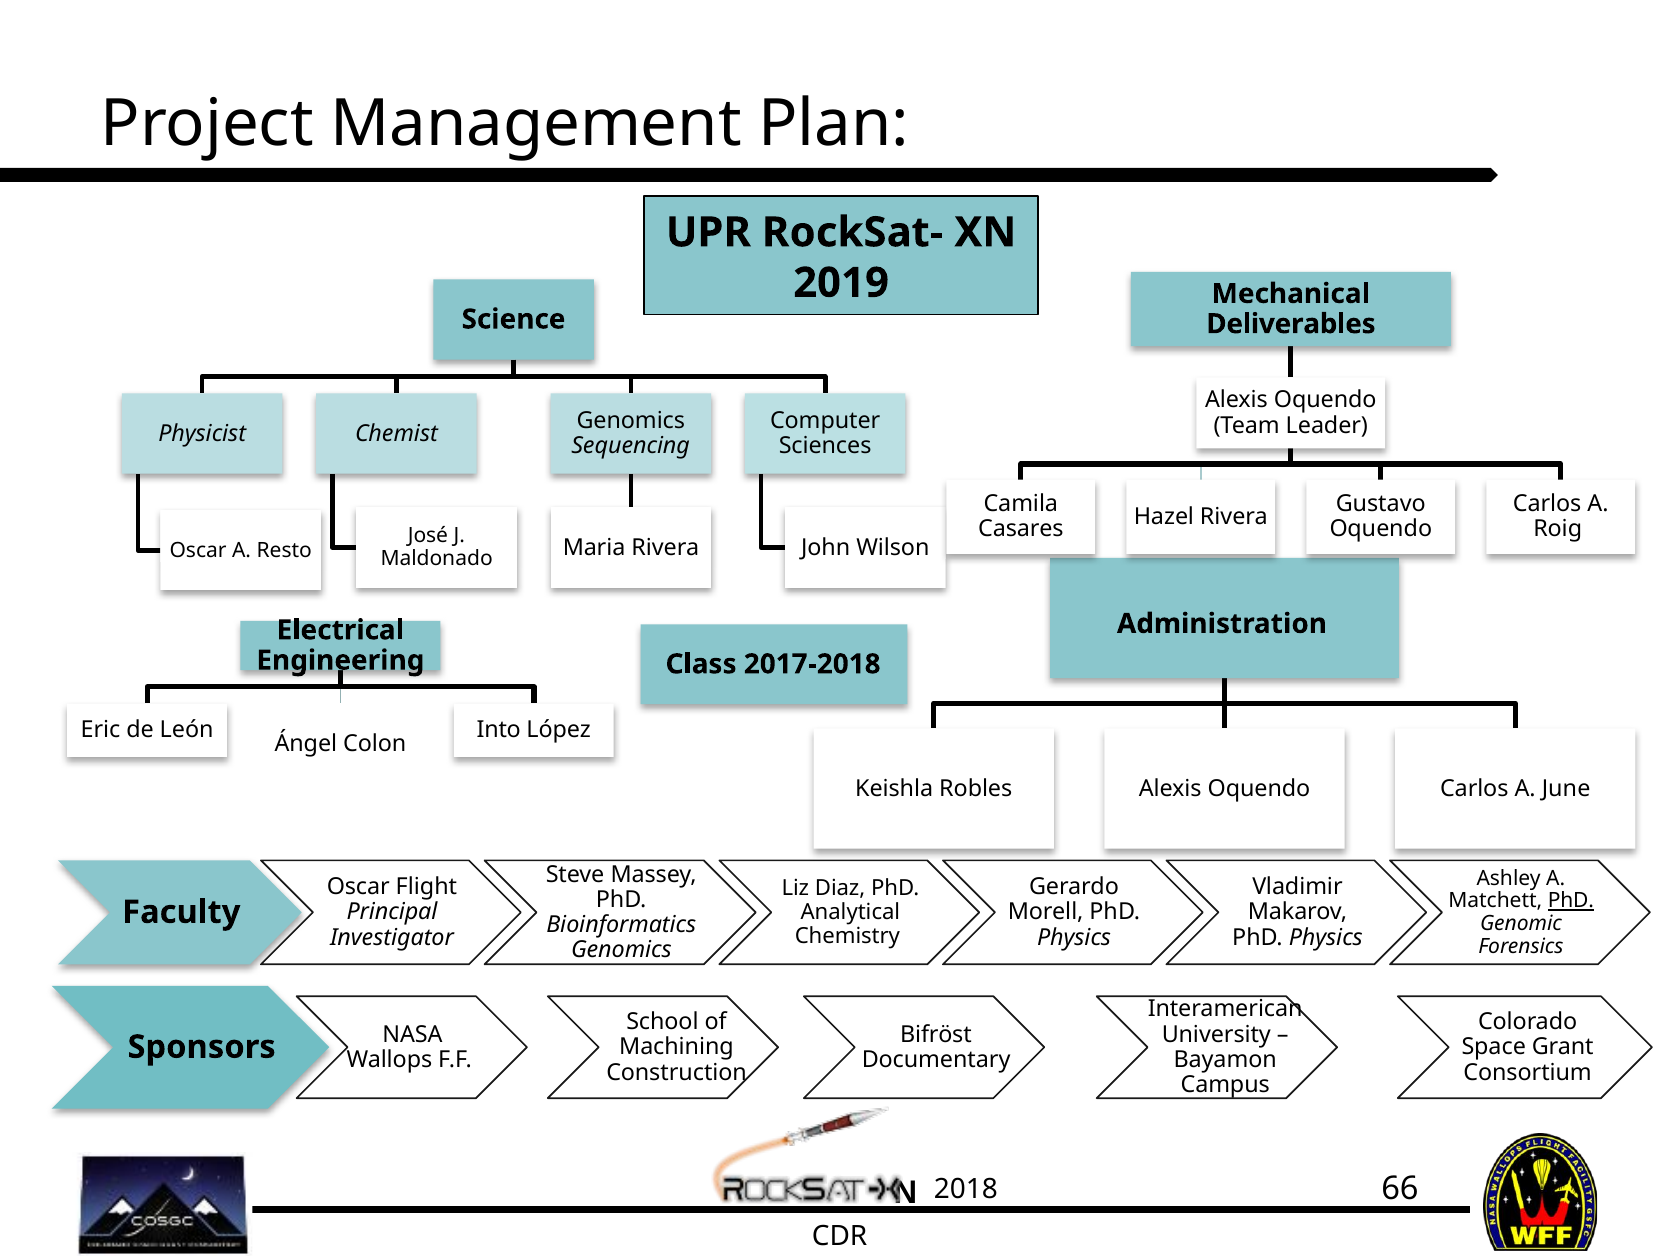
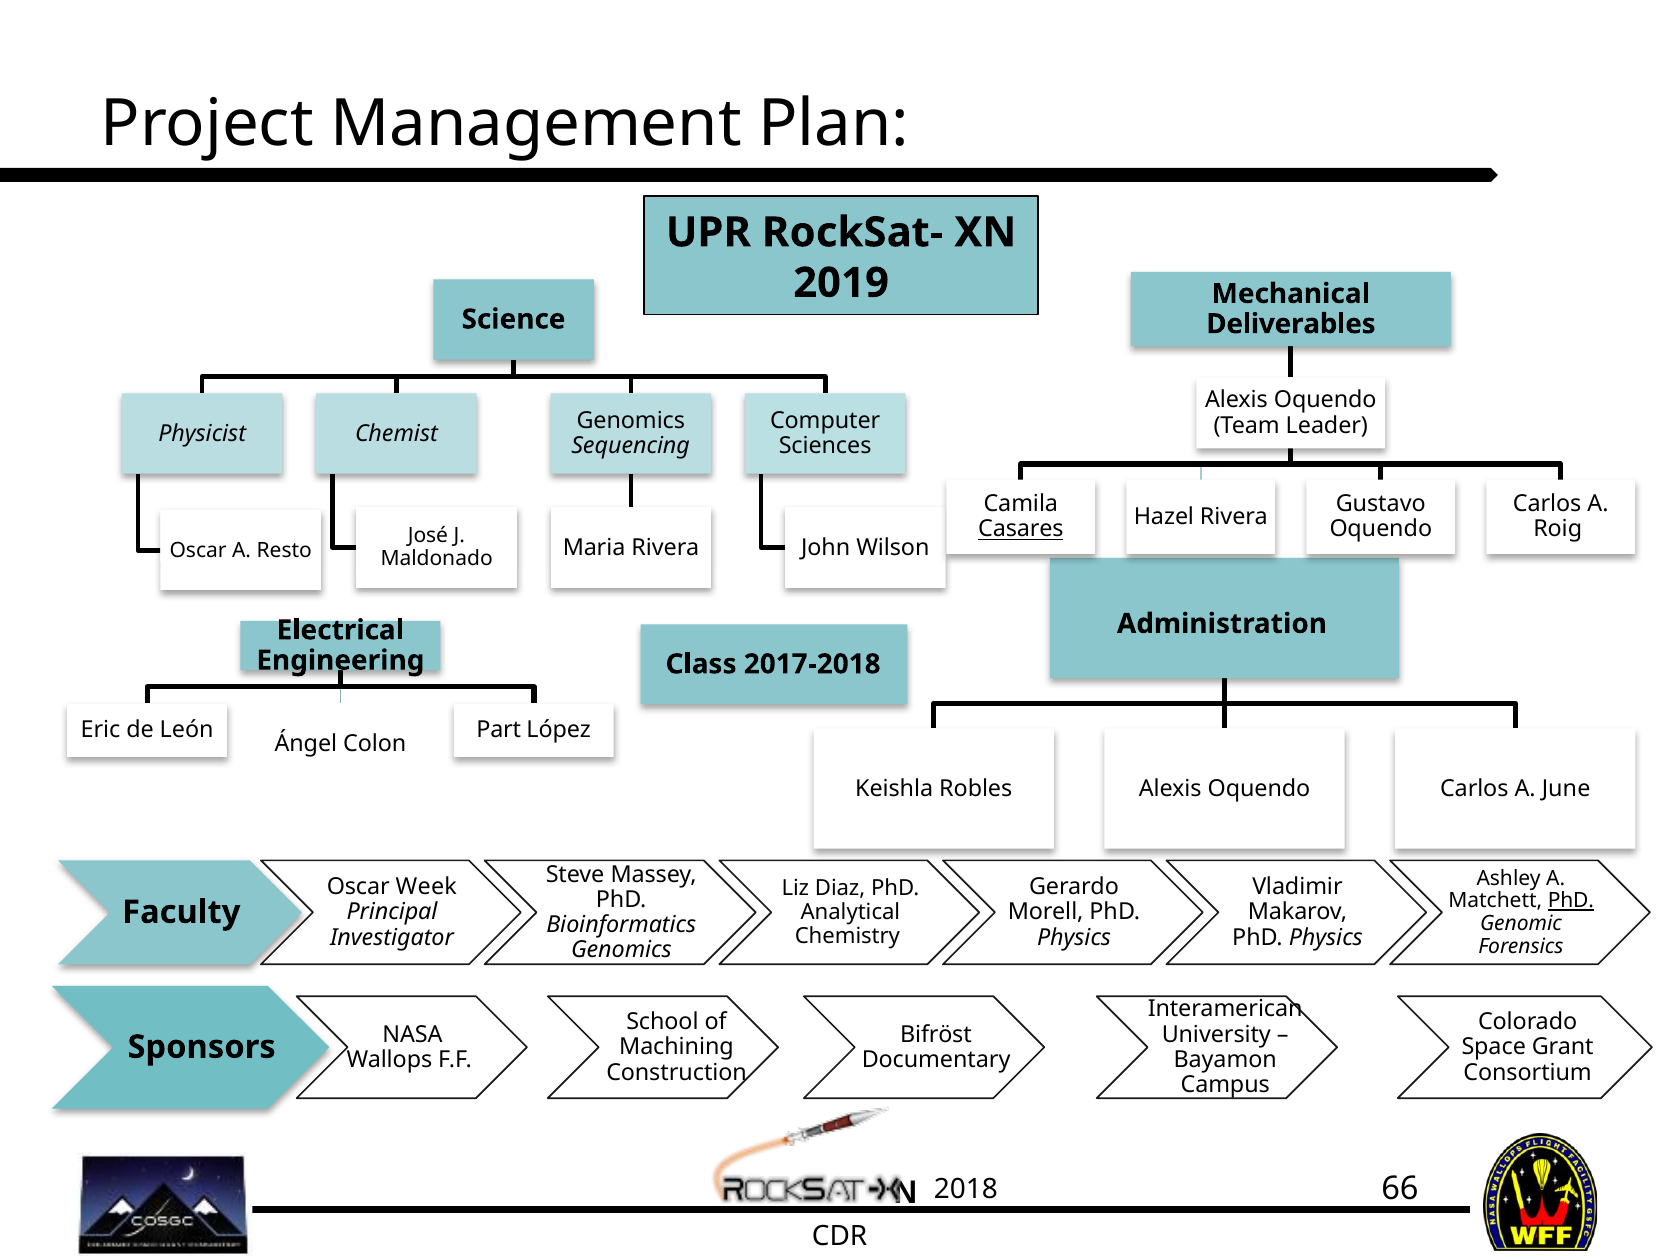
Casares underline: none -> present
Into: Into -> Part
Flight: Flight -> Week
